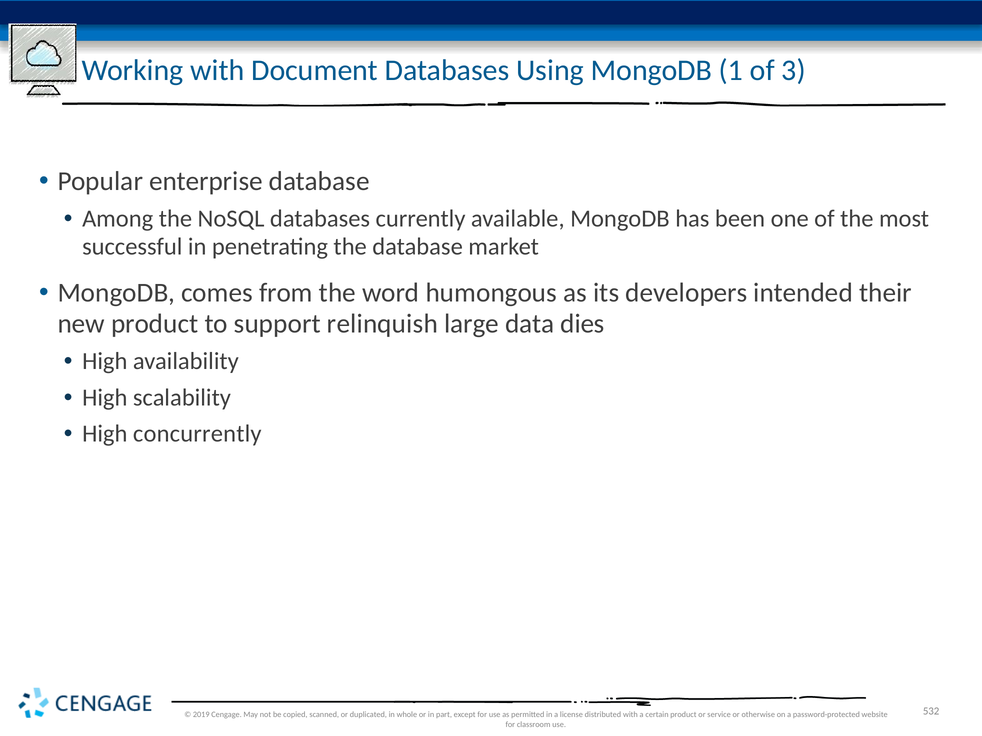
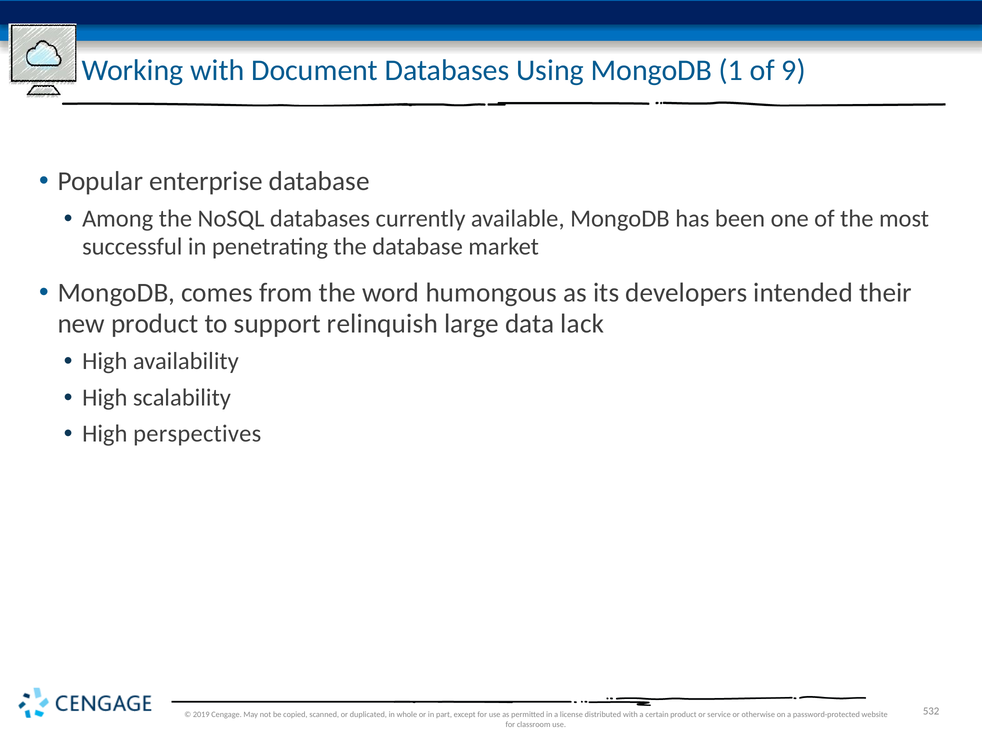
3: 3 -> 9
dies: dies -> lack
concurrently: concurrently -> perspectives
